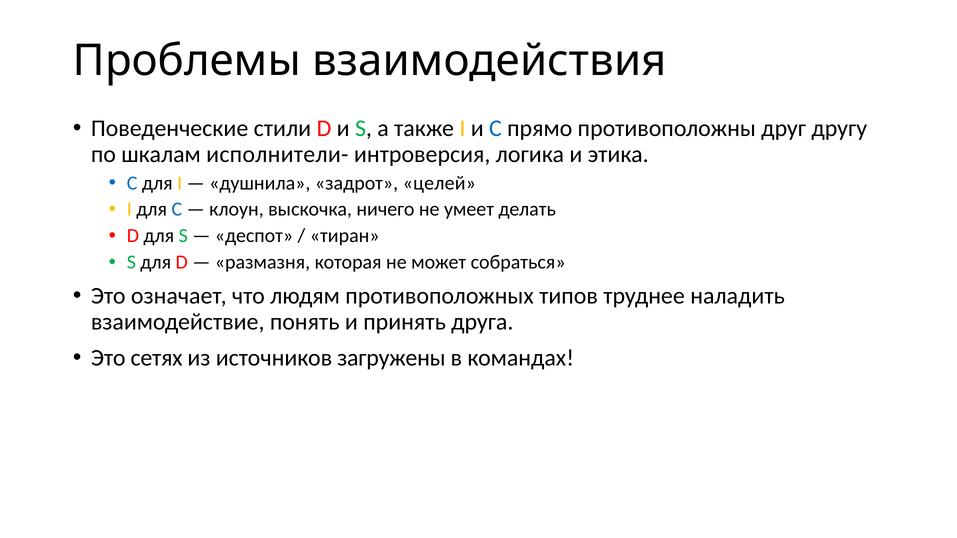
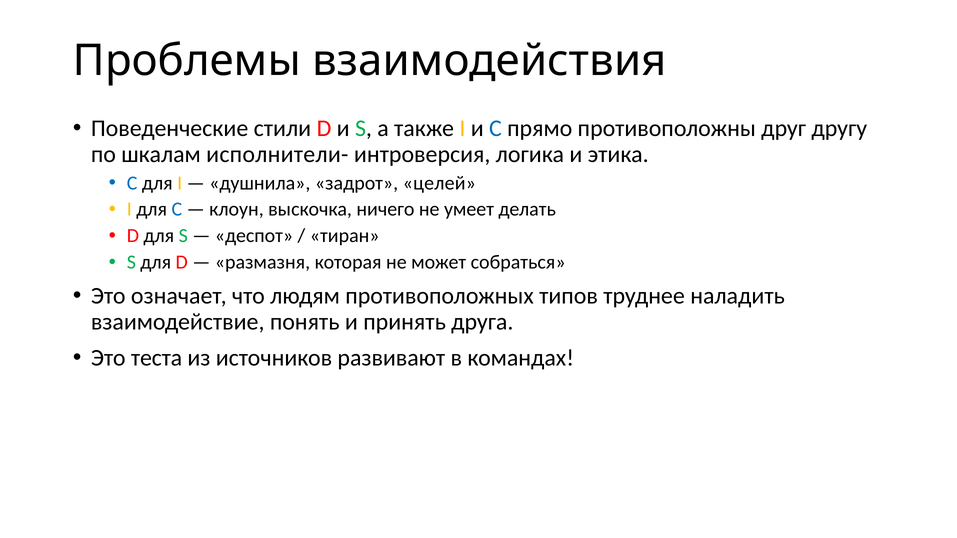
сетях: сетях -> теста
загружены: загружены -> развивают
